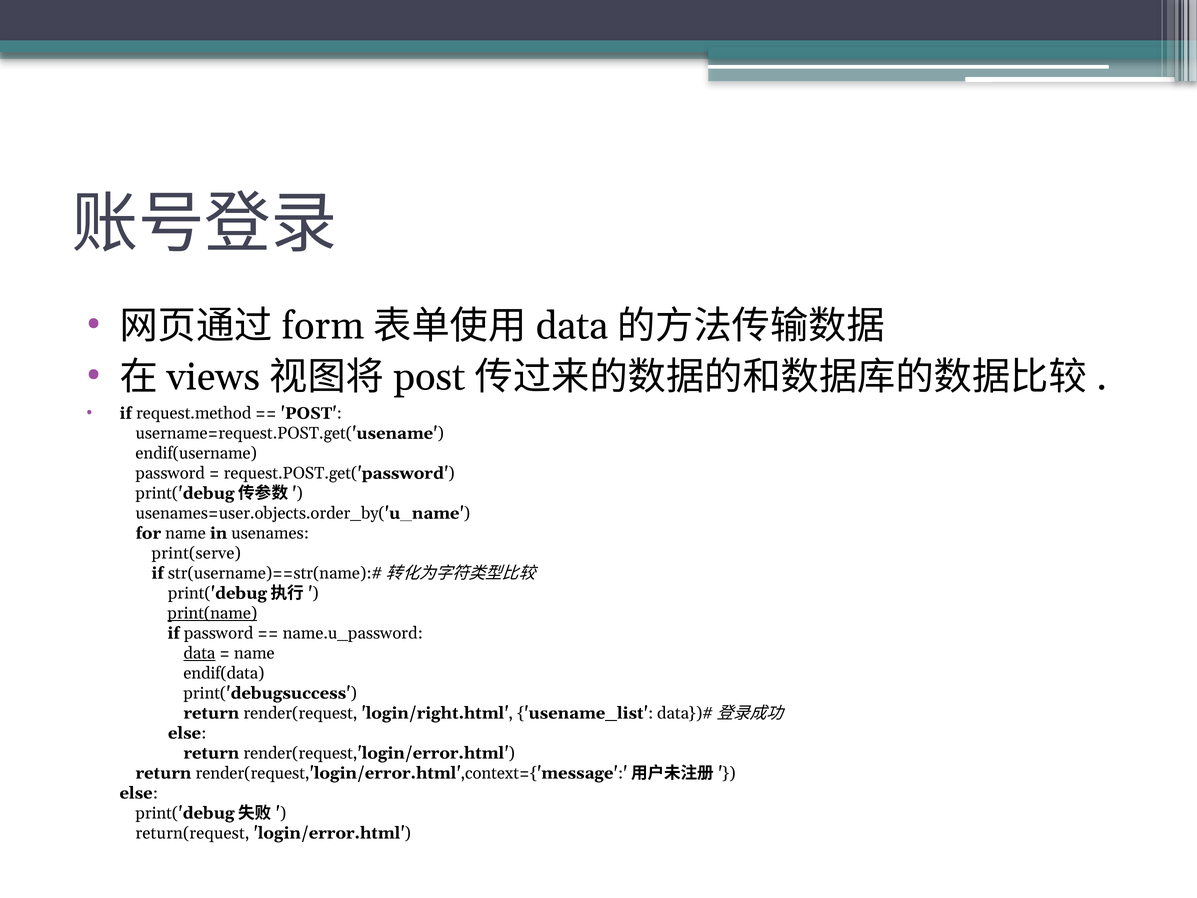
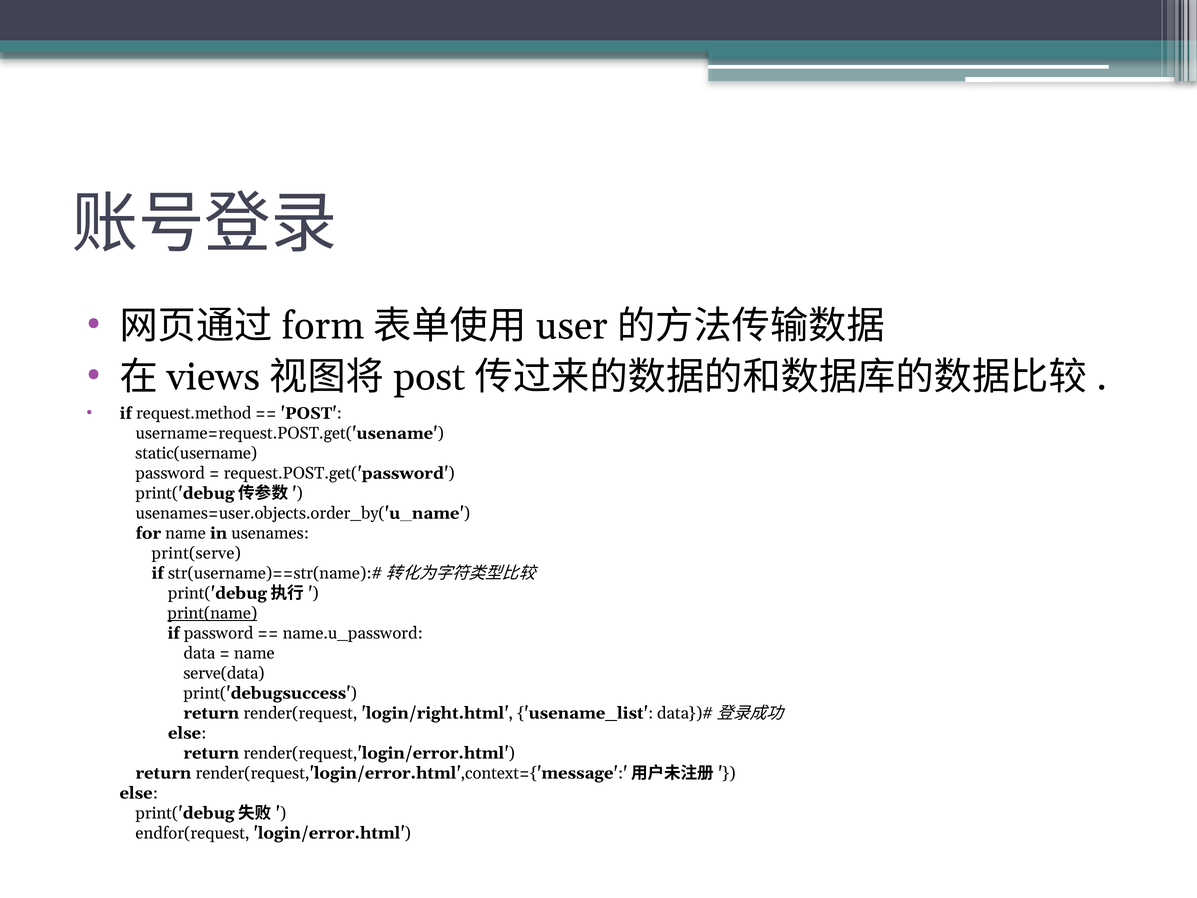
data at (572, 326): data -> user
endif(username: endif(username -> static(username
data at (199, 653) underline: present -> none
endif(data: endif(data -> serve(data
return(request: return(request -> endfor(request
